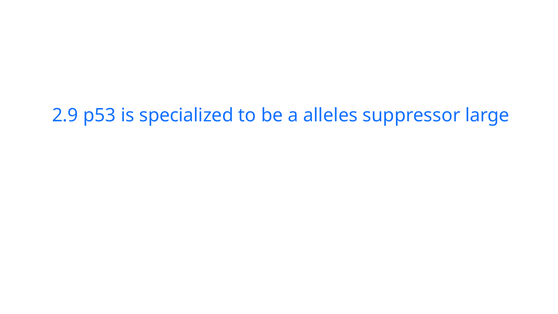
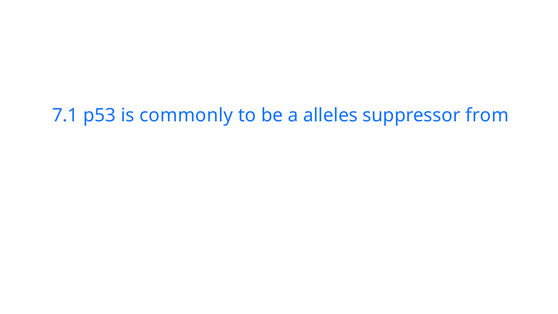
2.9: 2.9 -> 7.1
specialized: specialized -> commonly
large: large -> from
